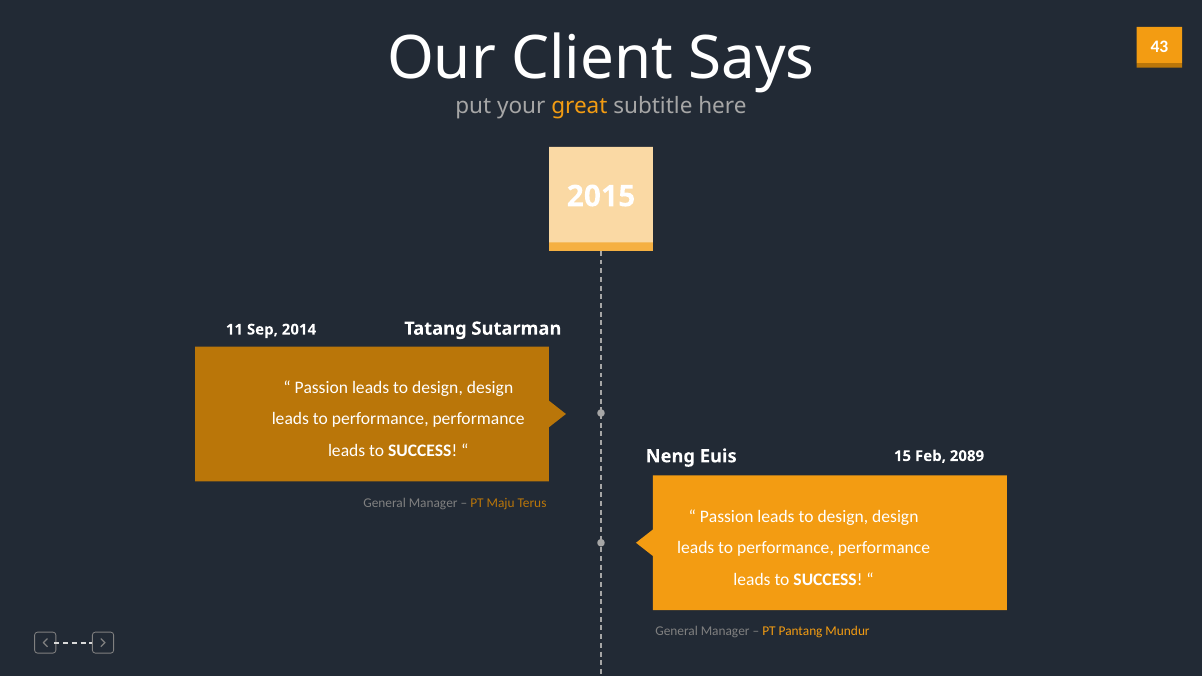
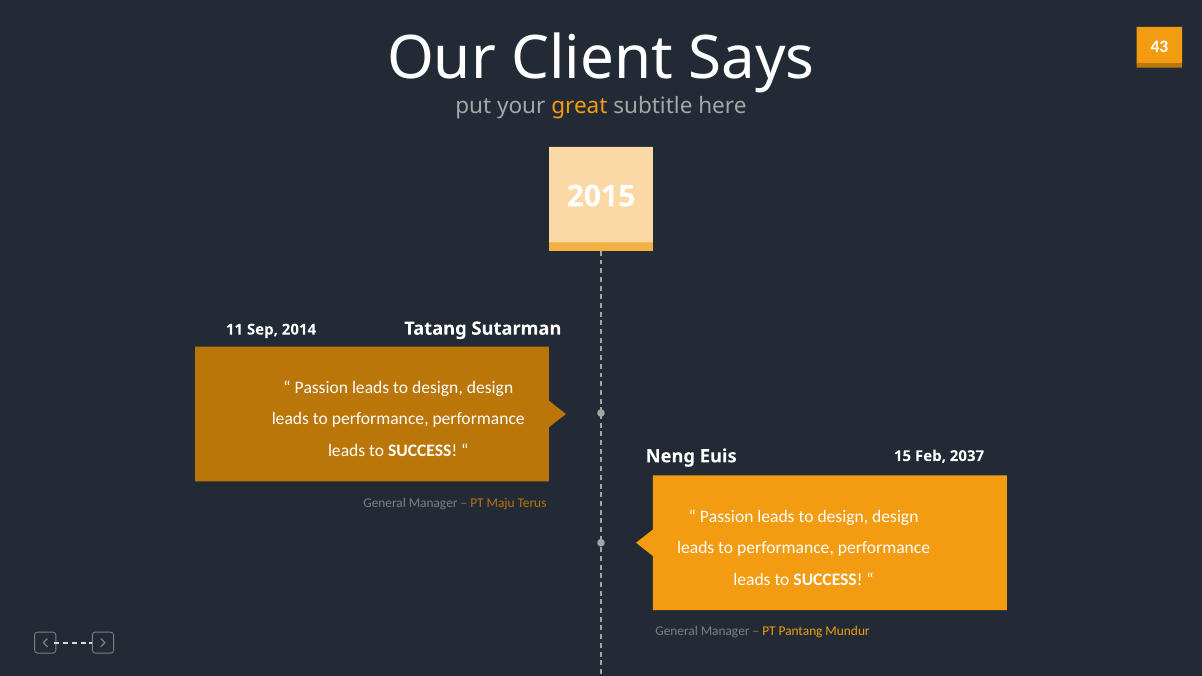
2089: 2089 -> 2037
